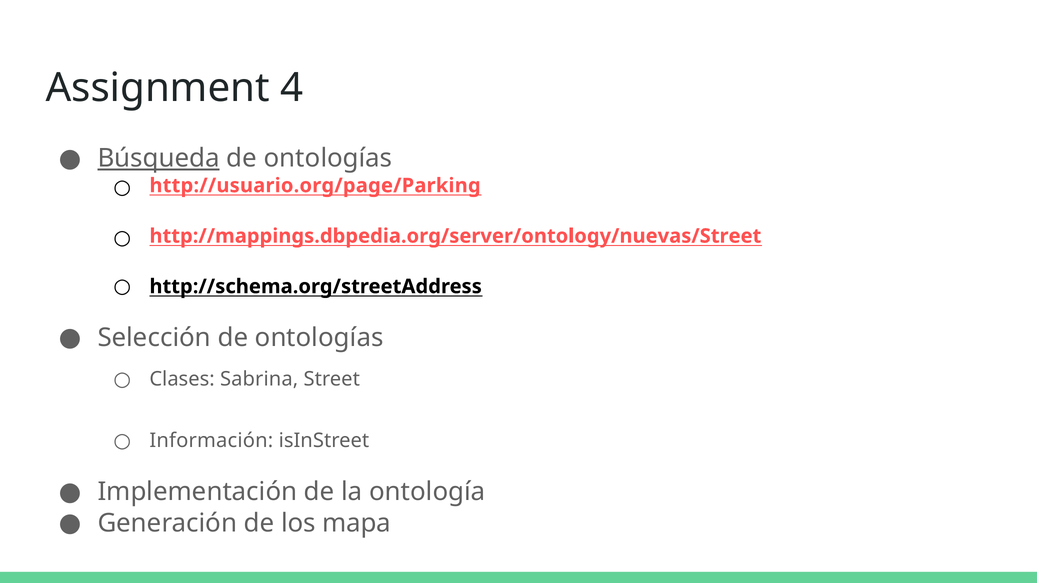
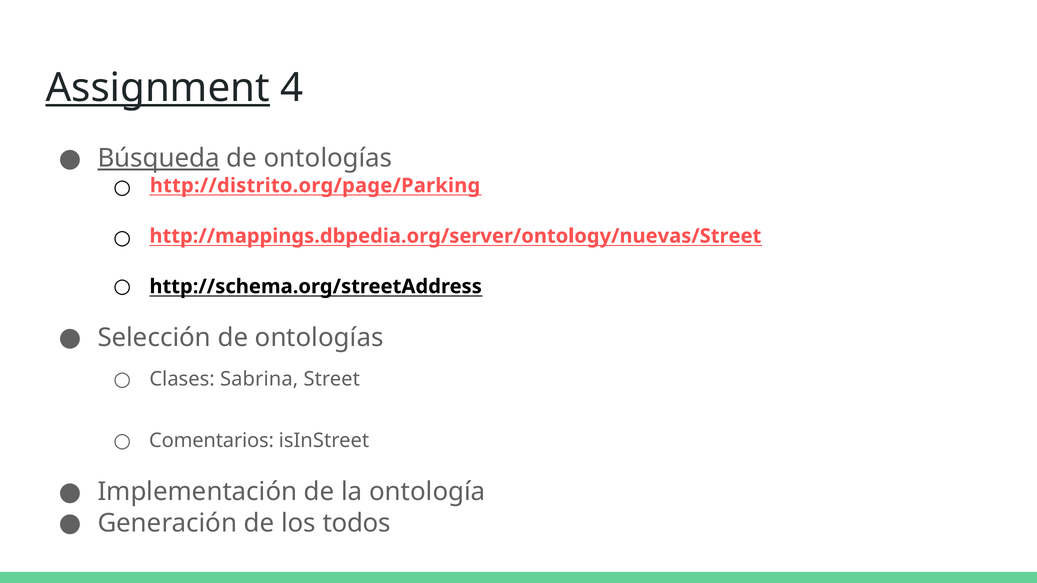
Assignment underline: none -> present
http://usuario.org/page/Parking: http://usuario.org/page/Parking -> http://distrito.org/page/Parking
Información: Información -> Comentarios
mapa: mapa -> todos
